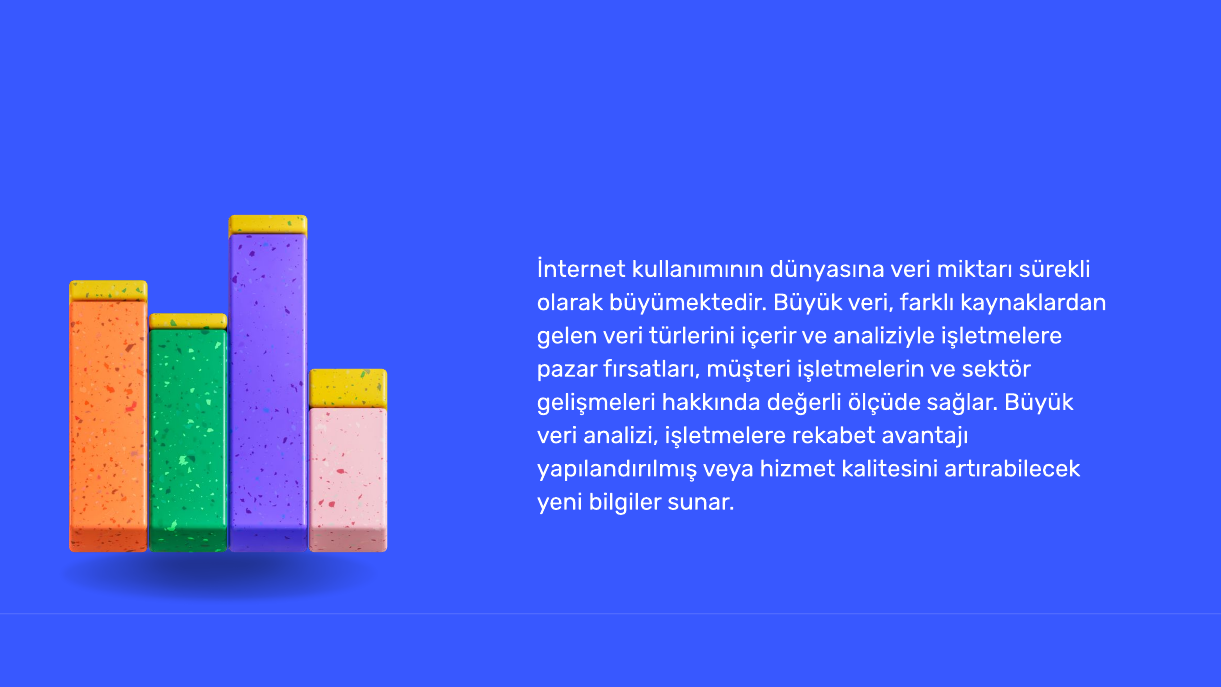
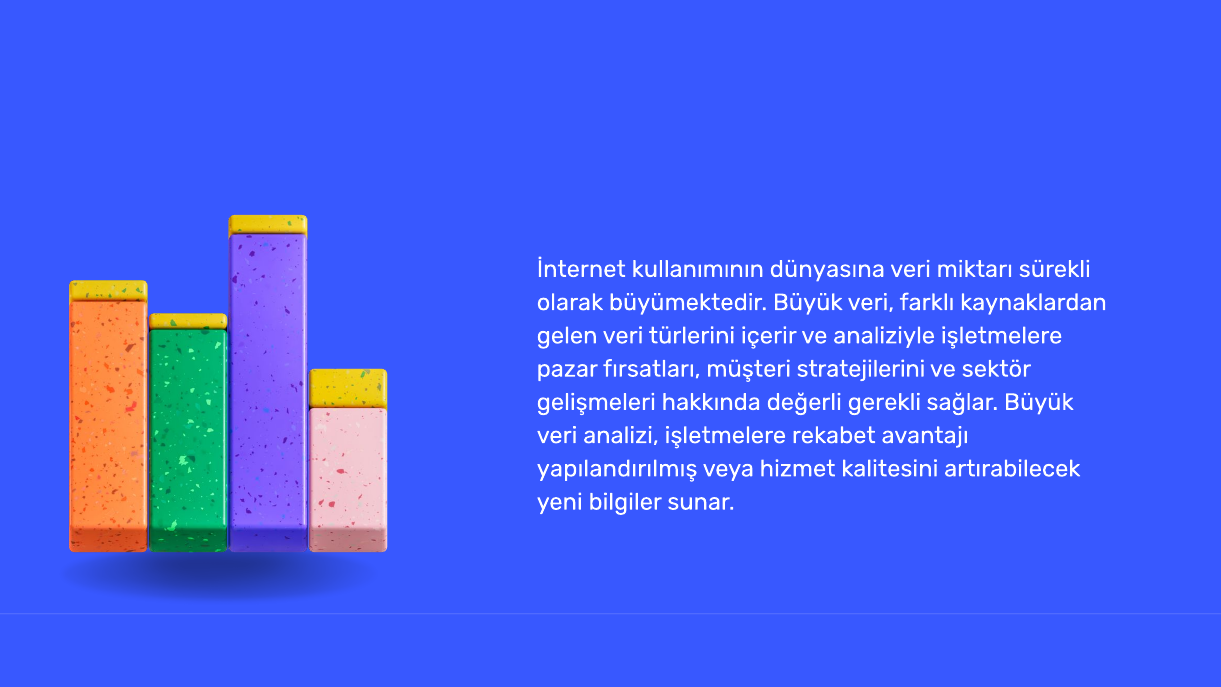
işletmelerin: işletmelerin -> stratejilerini
ölçüde: ölçüde -> gerekli
